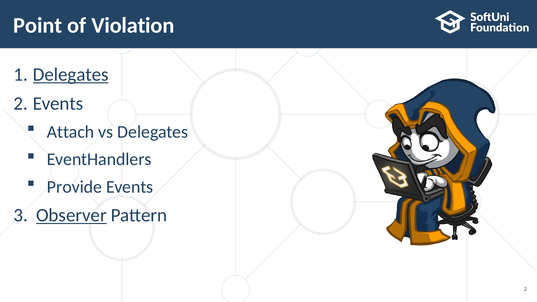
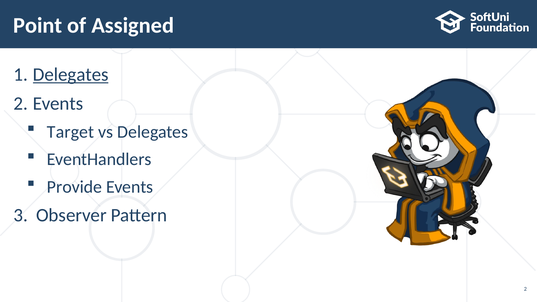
Violation: Violation -> Assigned
Attach: Attach -> Target
Observer underline: present -> none
